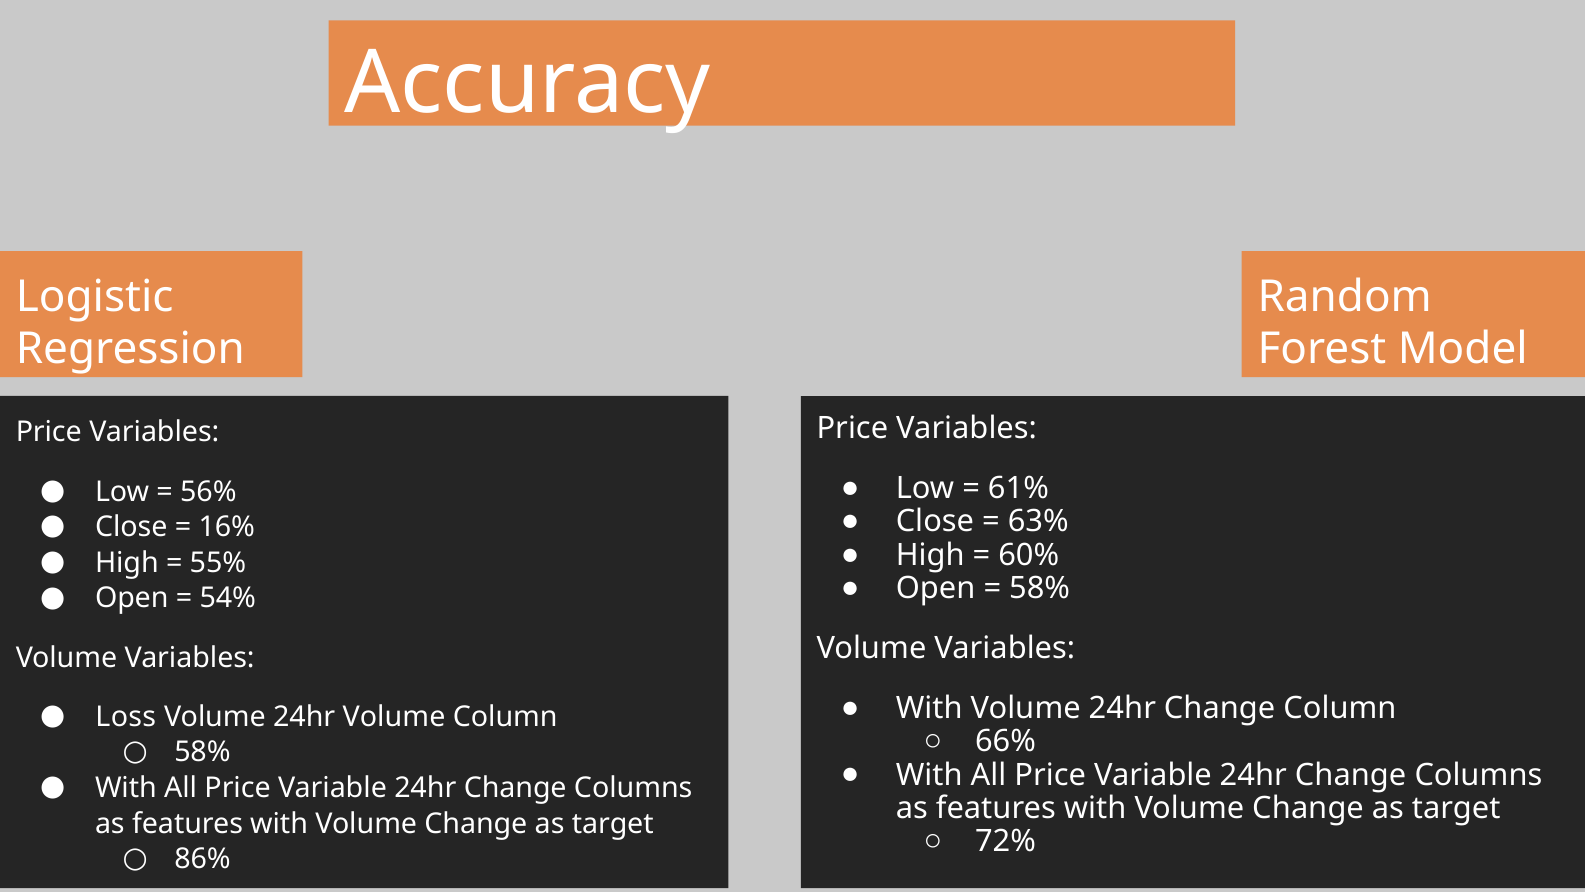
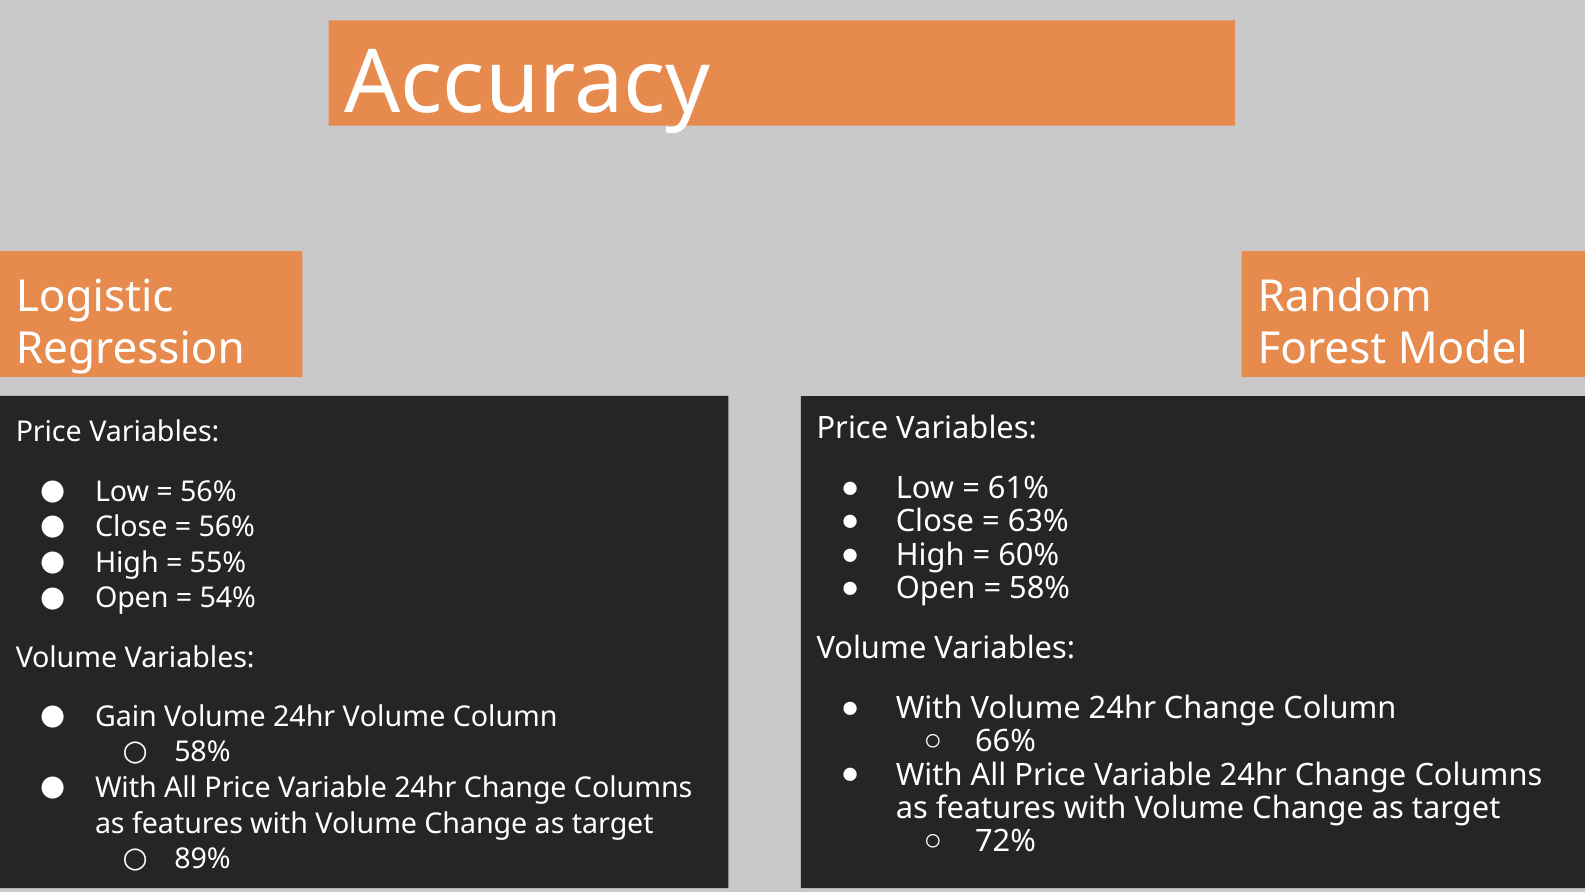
16% at (227, 527): 16% -> 56%
Loss: Loss -> Gain
86%: 86% -> 89%
